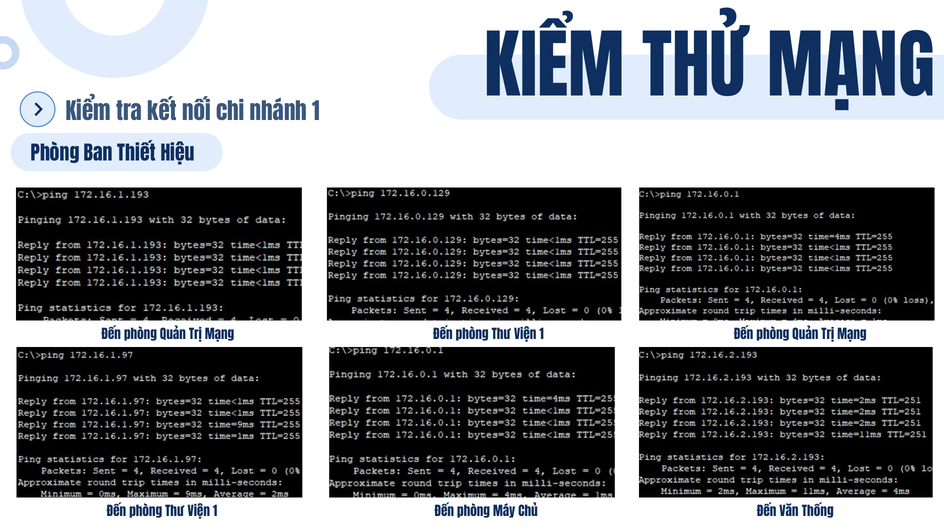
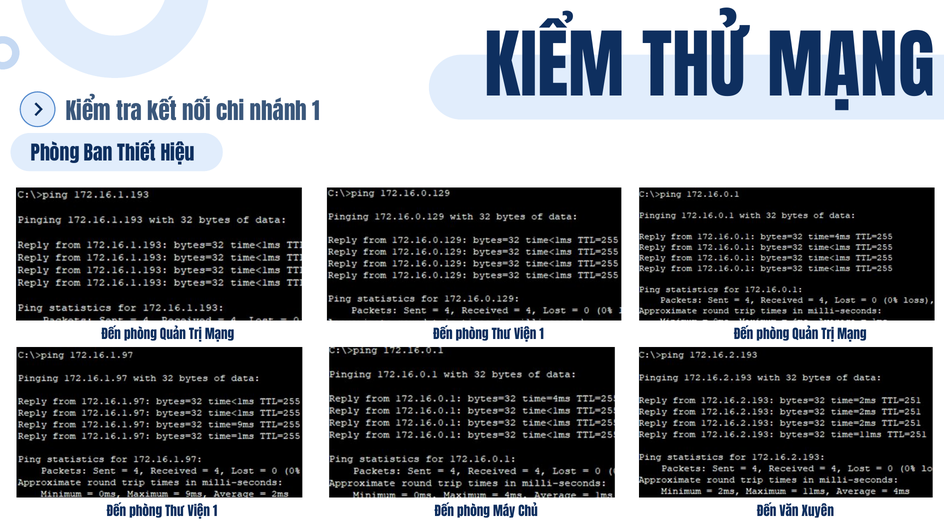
Thống: Thống -> Xuyên
